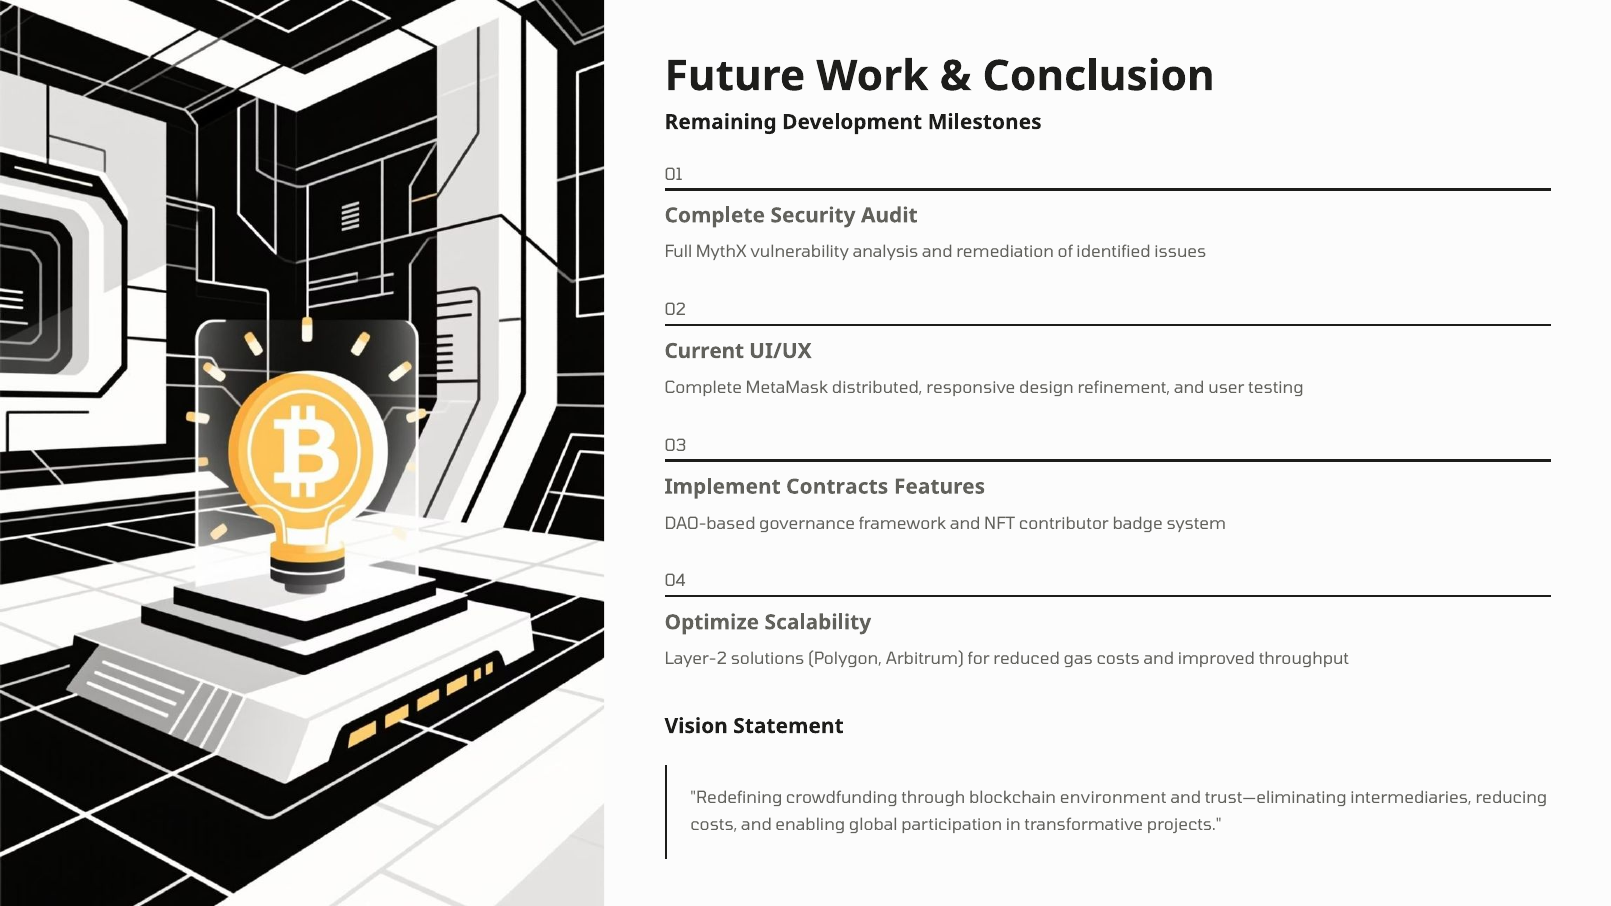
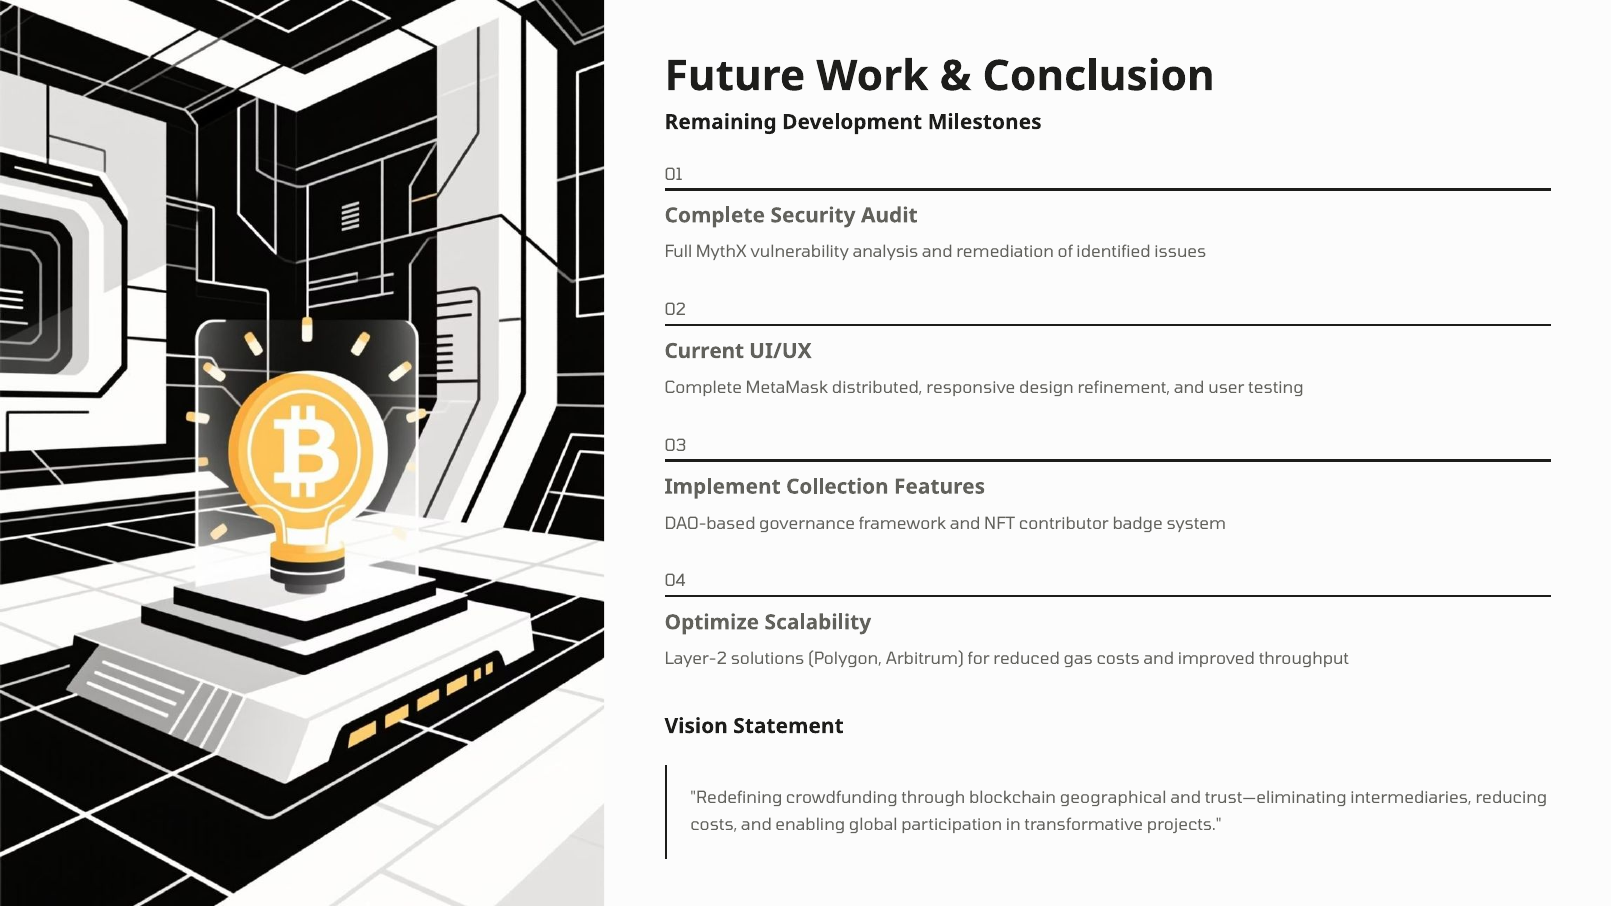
Contracts: Contracts -> Collection
environment: environment -> geographical
